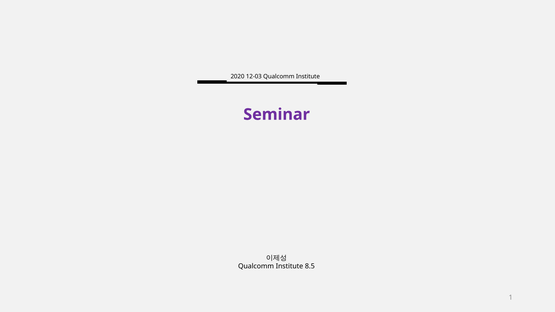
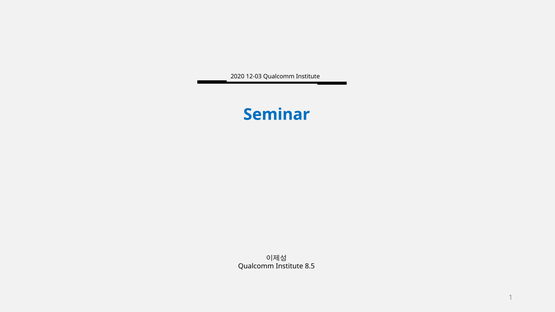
Seminar colour: purple -> blue
